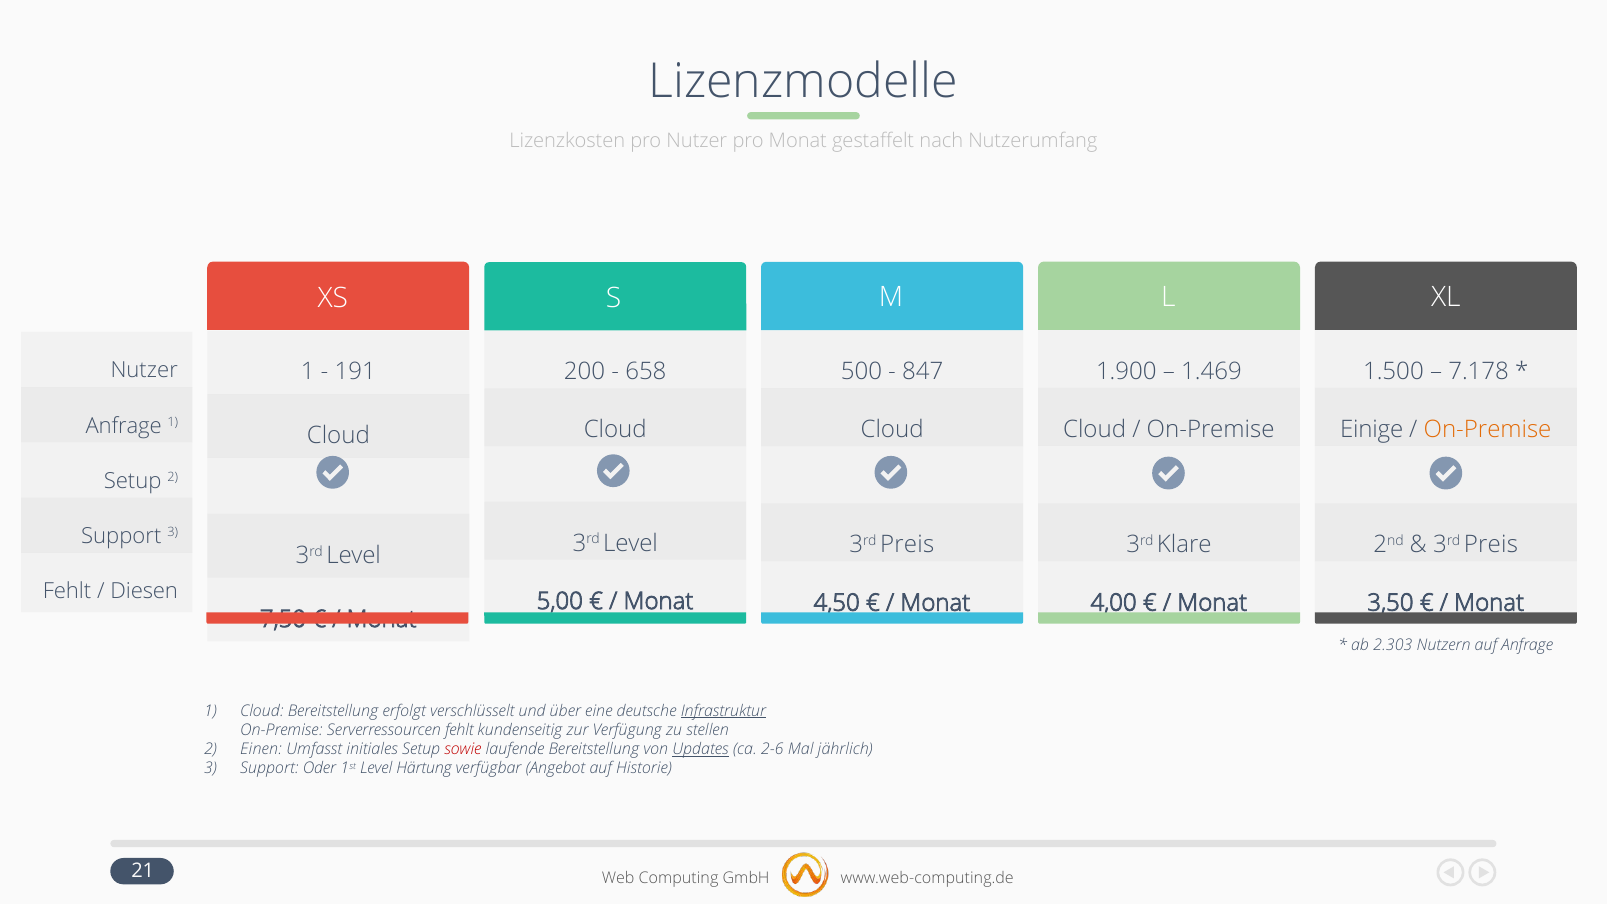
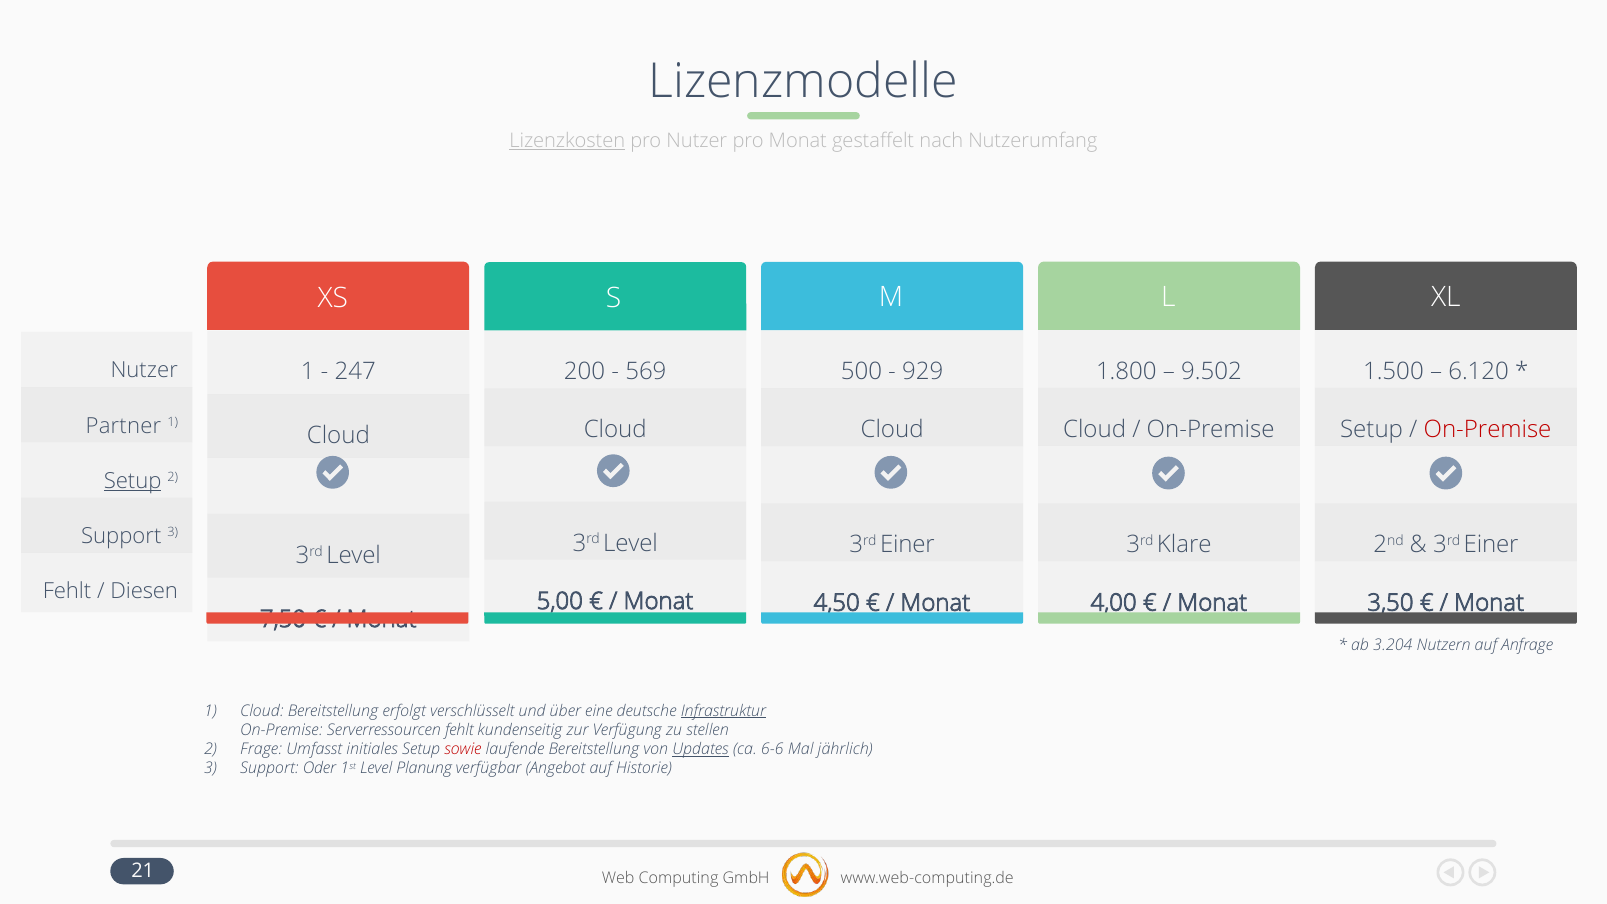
Lizenzkosten underline: none -> present
1.900: 1.900 -> 1.800
1.469: 1.469 -> 9.502
7.178: 7.178 -> 6.120
847: 847 -> 929
191: 191 -> 247
658: 658 -> 569
Anfrage at (124, 426): Anfrage -> Partner
Einige at (1372, 429): Einige -> Setup
On-Premise at (1488, 429) colour: orange -> red
Setup at (133, 481) underline: none -> present
Preis at (1491, 545): Preis -> Einer
Preis at (907, 545): Preis -> Einer
2.303: 2.303 -> 3.204
Einen: Einen -> Frage
2-6: 2-6 -> 6-6
Härtung: Härtung -> Planung
